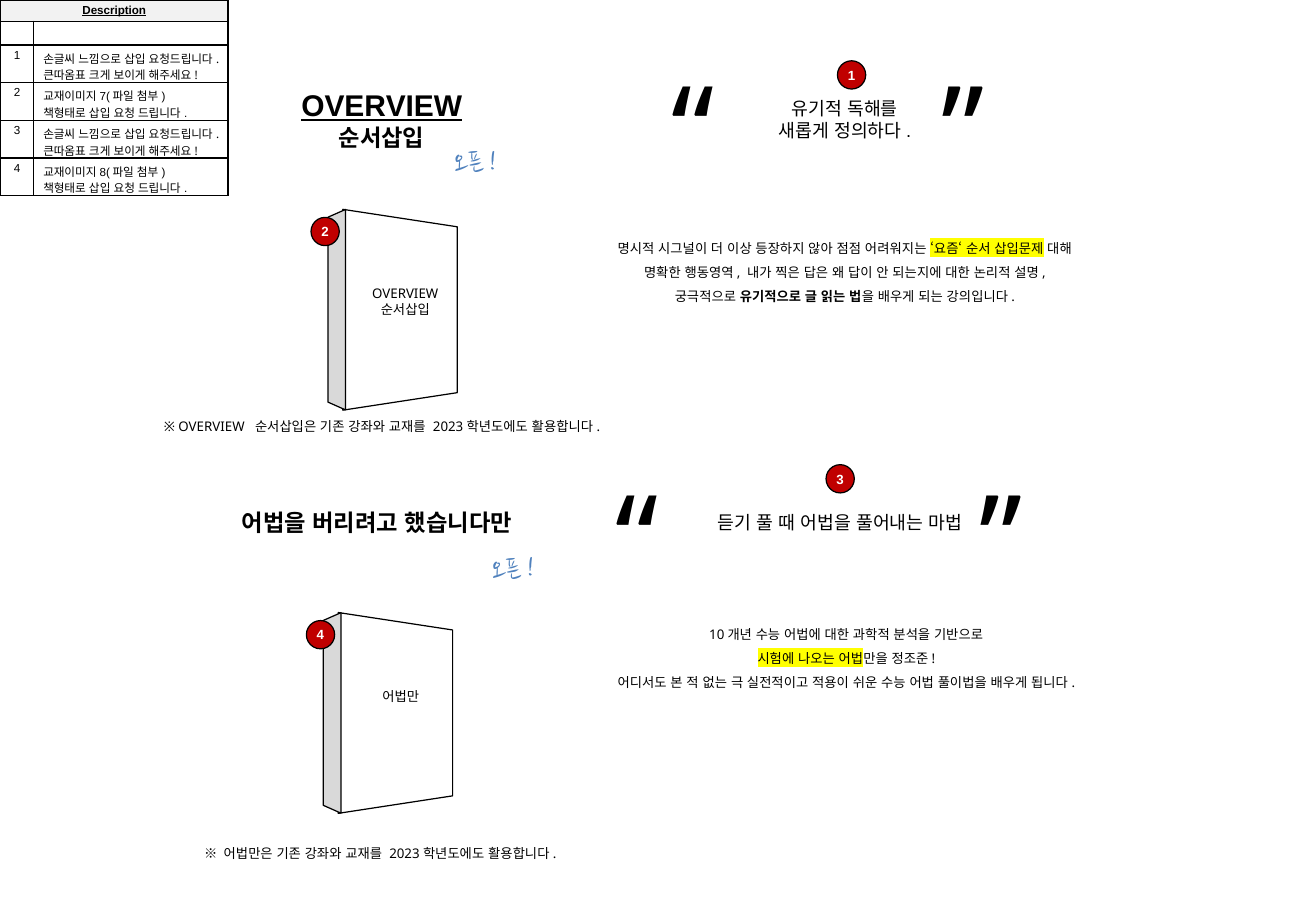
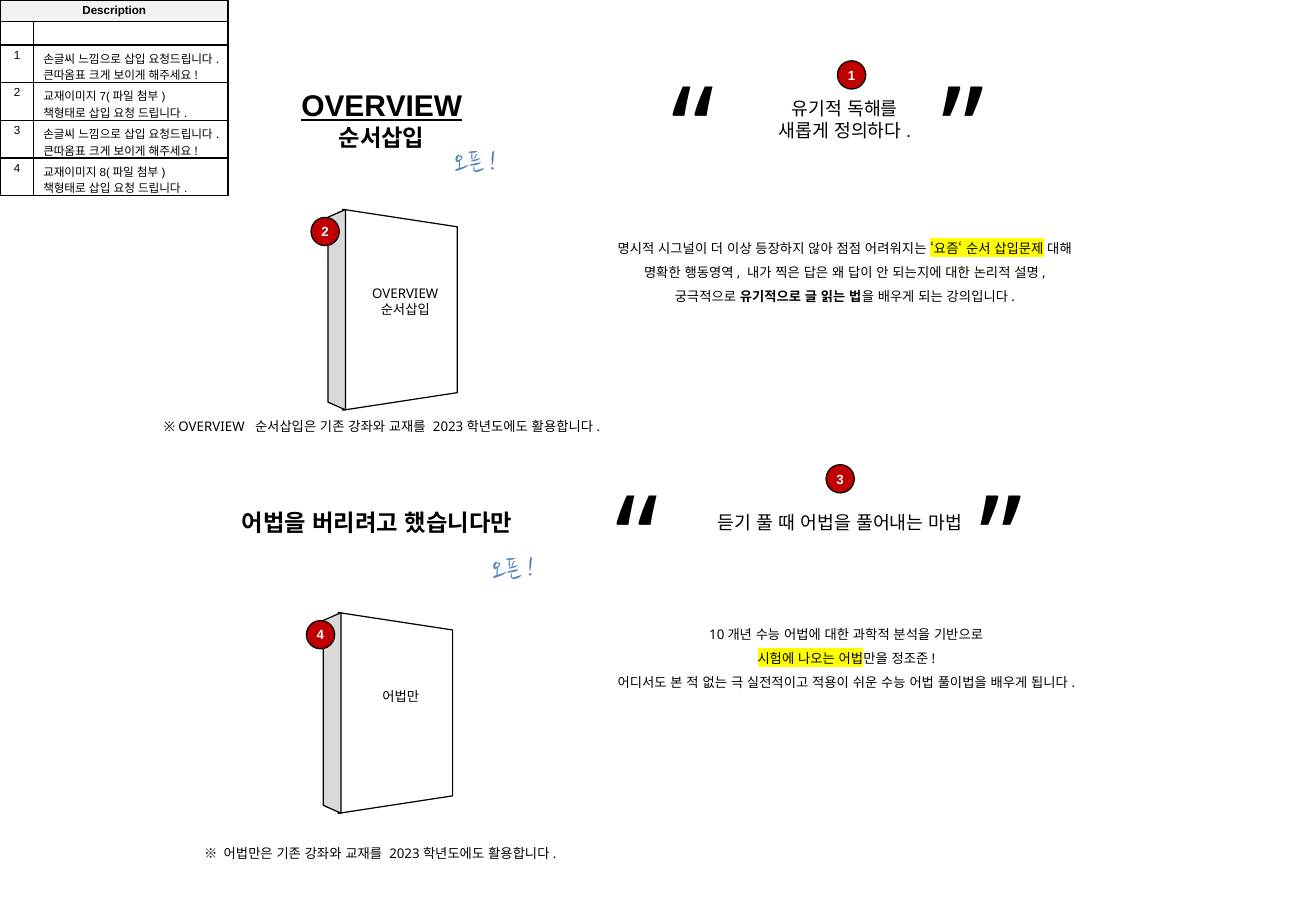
Description underline: present -> none
